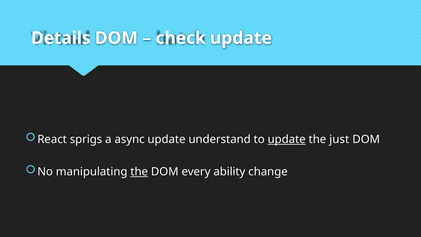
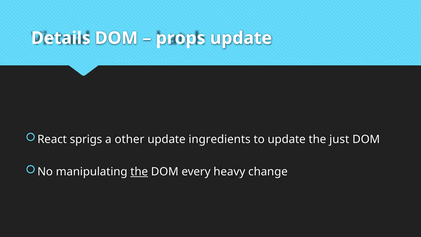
check: check -> props
async: async -> other
understand: understand -> ingredients
update at (287, 139) underline: present -> none
ability: ability -> heavy
